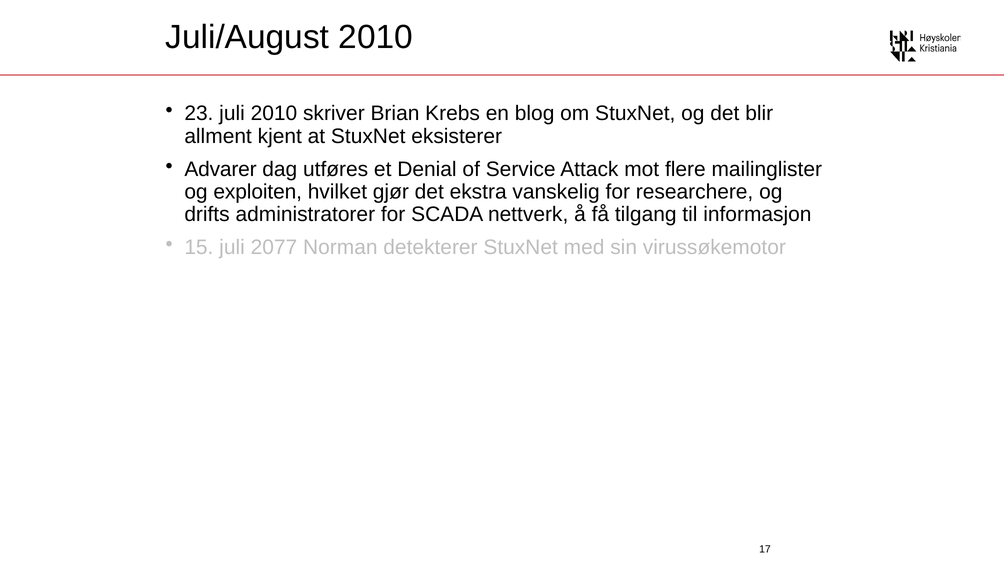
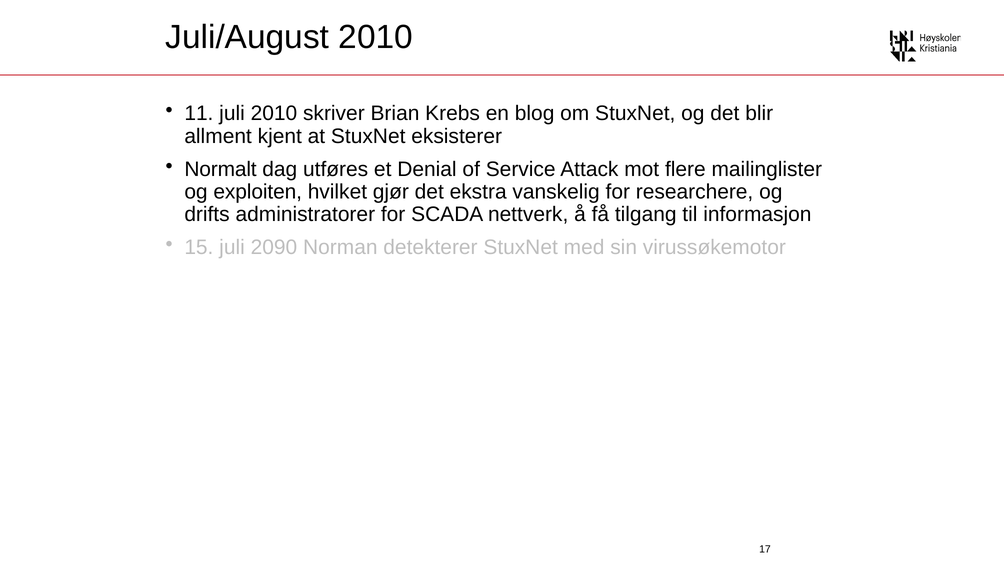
23: 23 -> 11
Advarer: Advarer -> Normalt
2077: 2077 -> 2090
